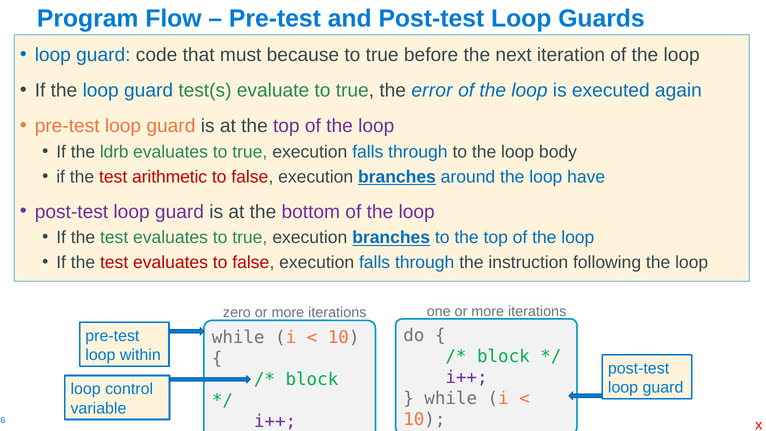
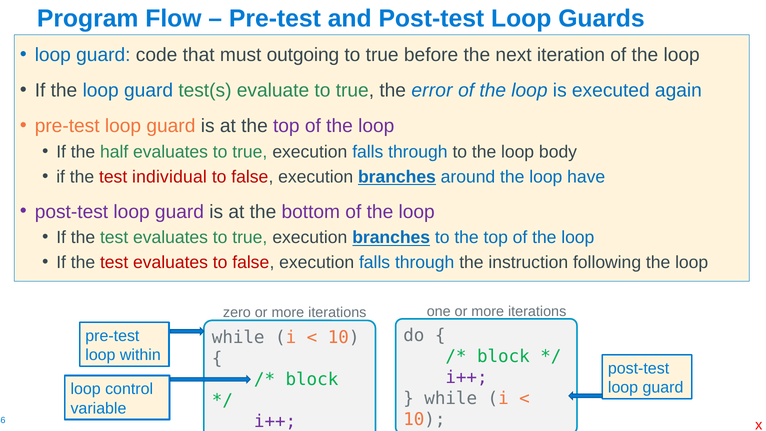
because: because -> outgoing
ldrb: ldrb -> half
arithmetic: arithmetic -> individual
